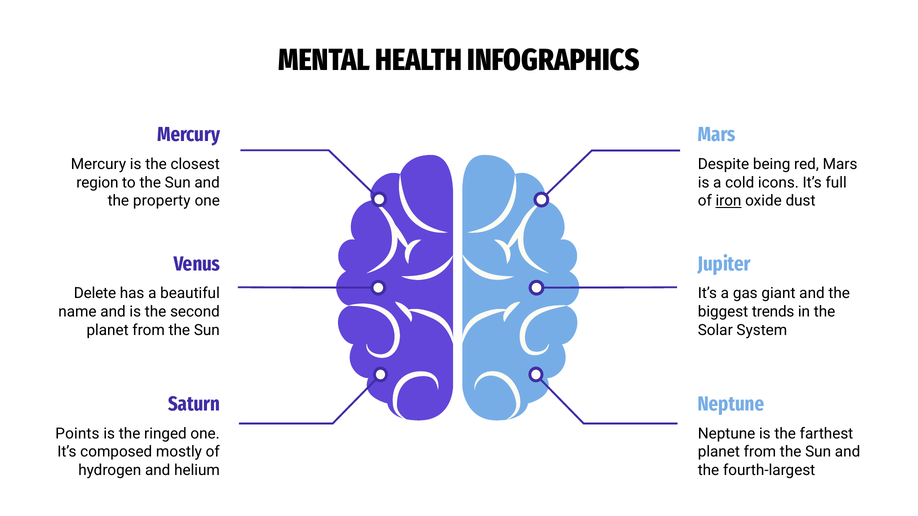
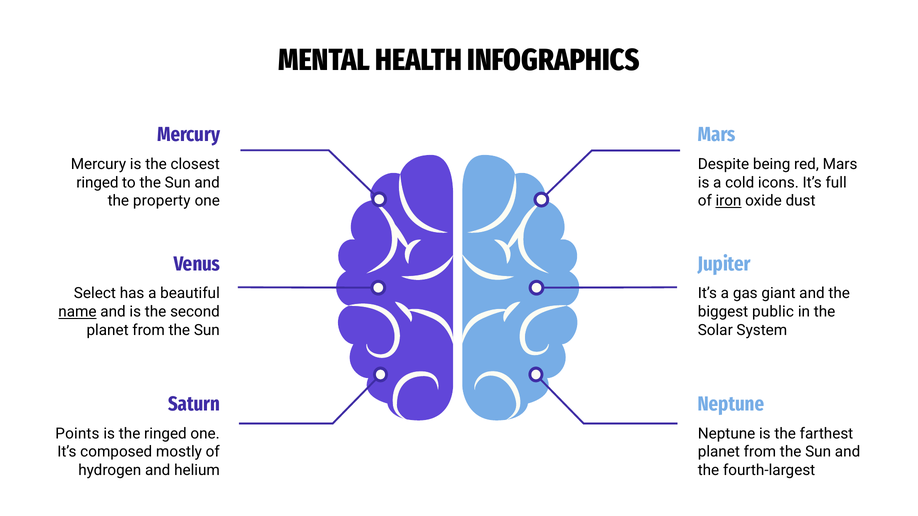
region at (97, 183): region -> ringed
Delete: Delete -> Select
name underline: none -> present
trends: trends -> public
